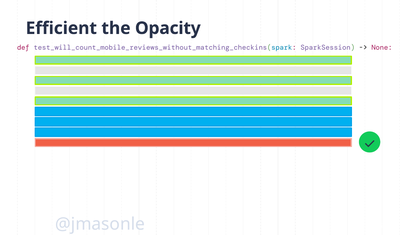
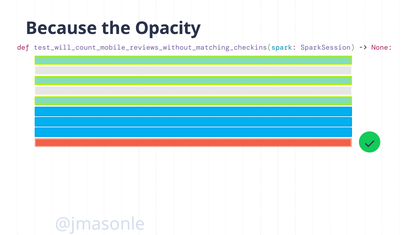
Efficient: Efficient -> Because
